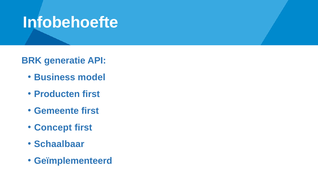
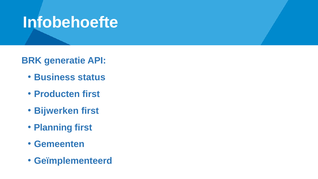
model: model -> status
Gemeente: Gemeente -> Bijwerken
Concept: Concept -> Planning
Schaalbaar: Schaalbaar -> Gemeenten
